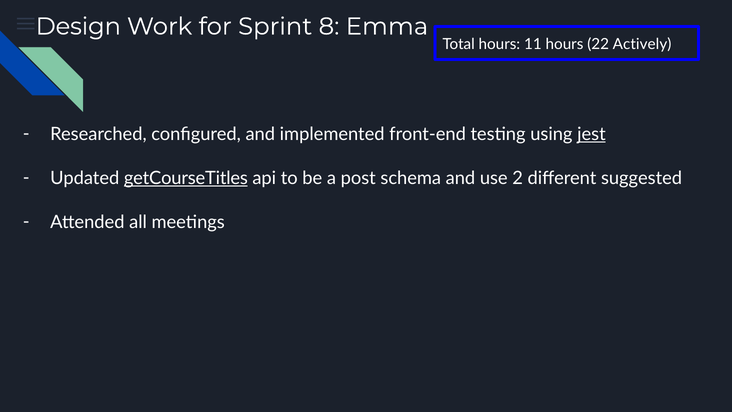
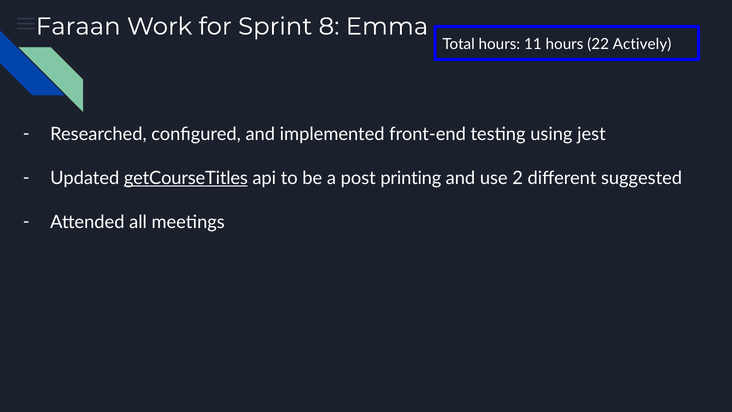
Design: Design -> Faraan
jest underline: present -> none
schema: schema -> printing
